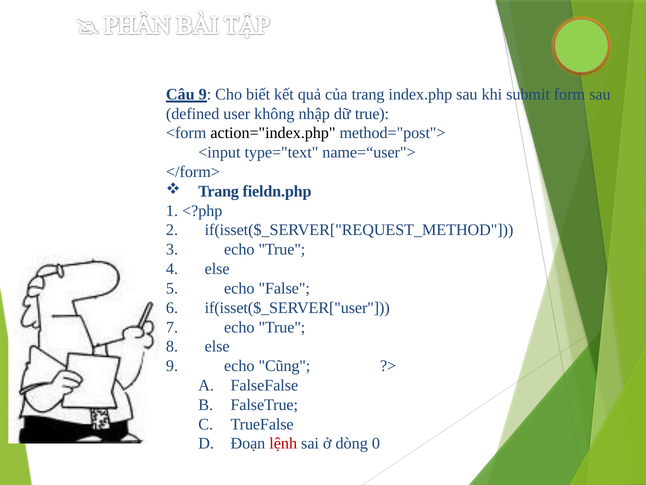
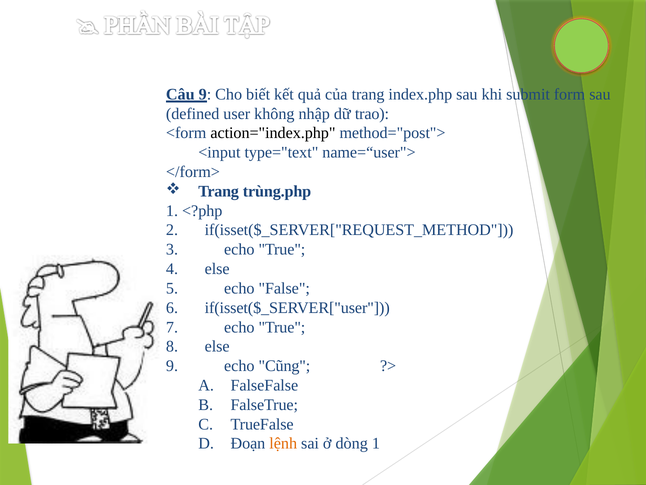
dữ true: true -> trao
fieldn.php: fieldn.php -> trùng.php
lệnh colour: red -> orange
0: 0 -> 1
